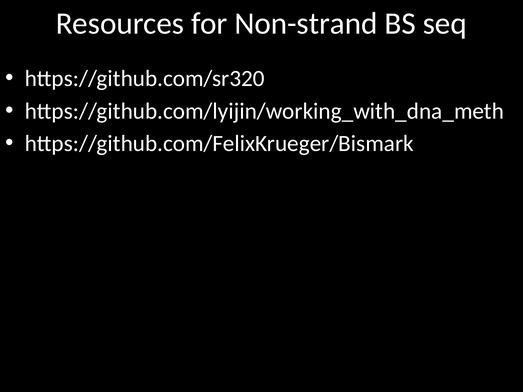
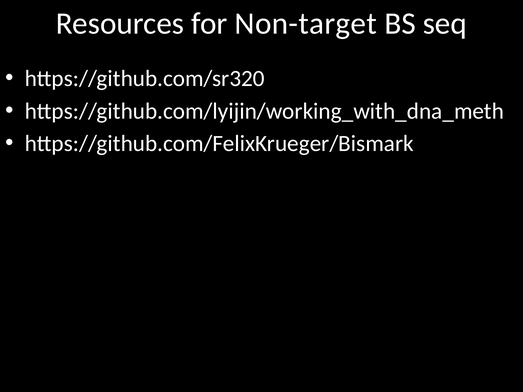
Non-strand: Non-strand -> Non-target
